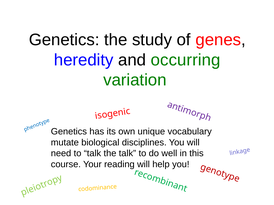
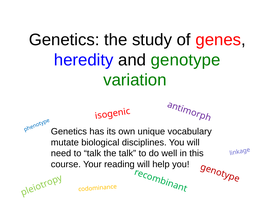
occurring: occurring -> genotype
